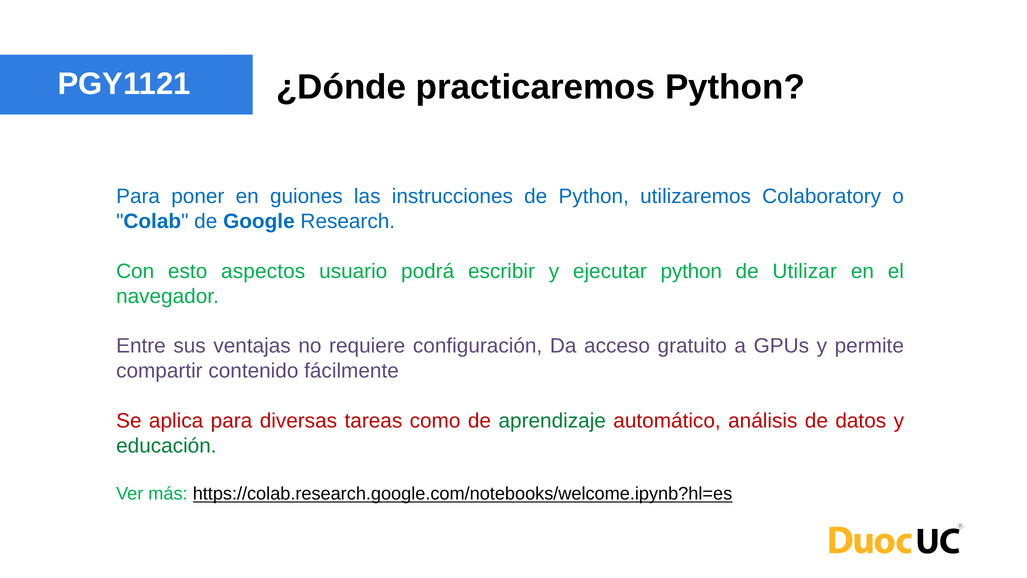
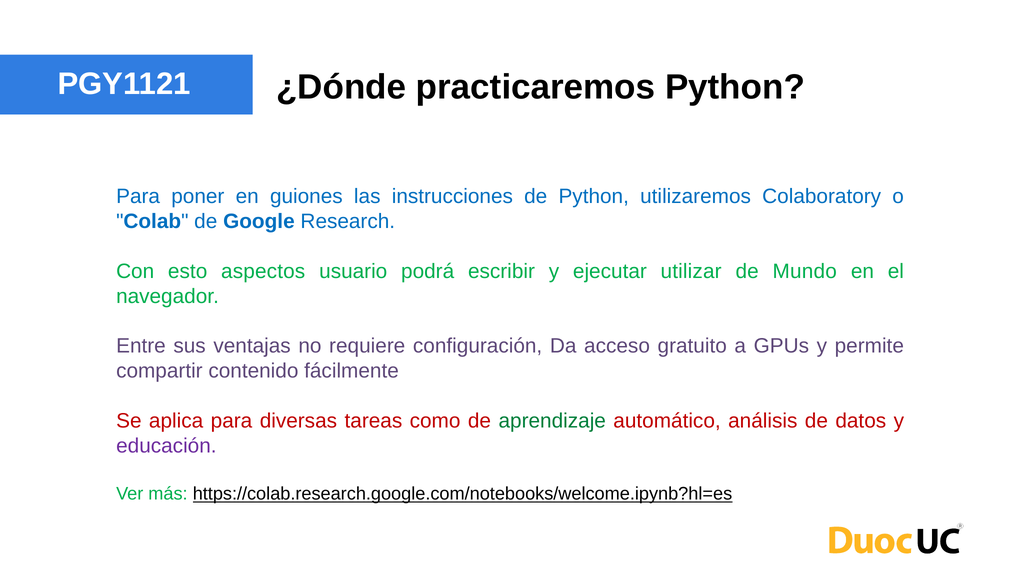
ejecutar python: python -> utilizar
Utilizar: Utilizar -> Mundo
educación colour: green -> purple
